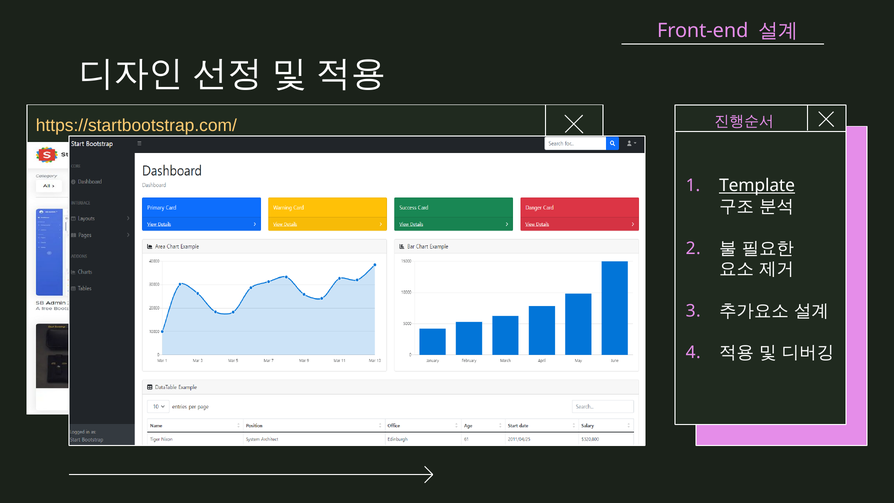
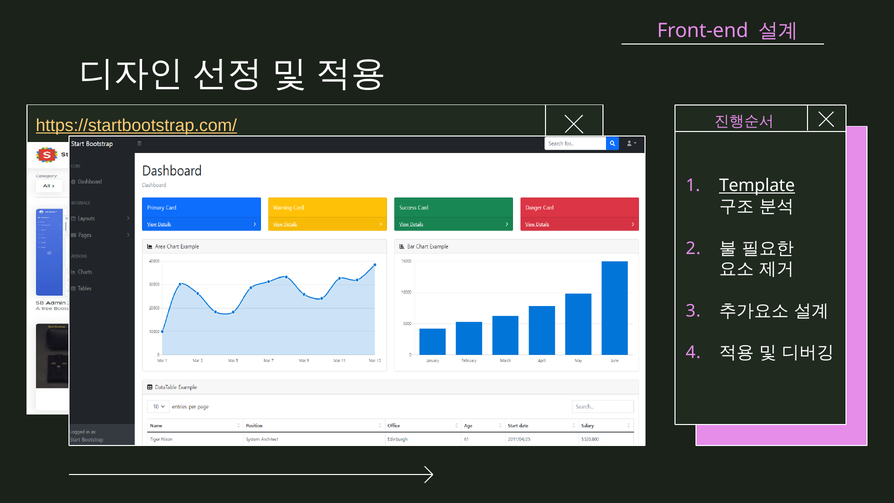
https://startbootstrap.com/ underline: none -> present
